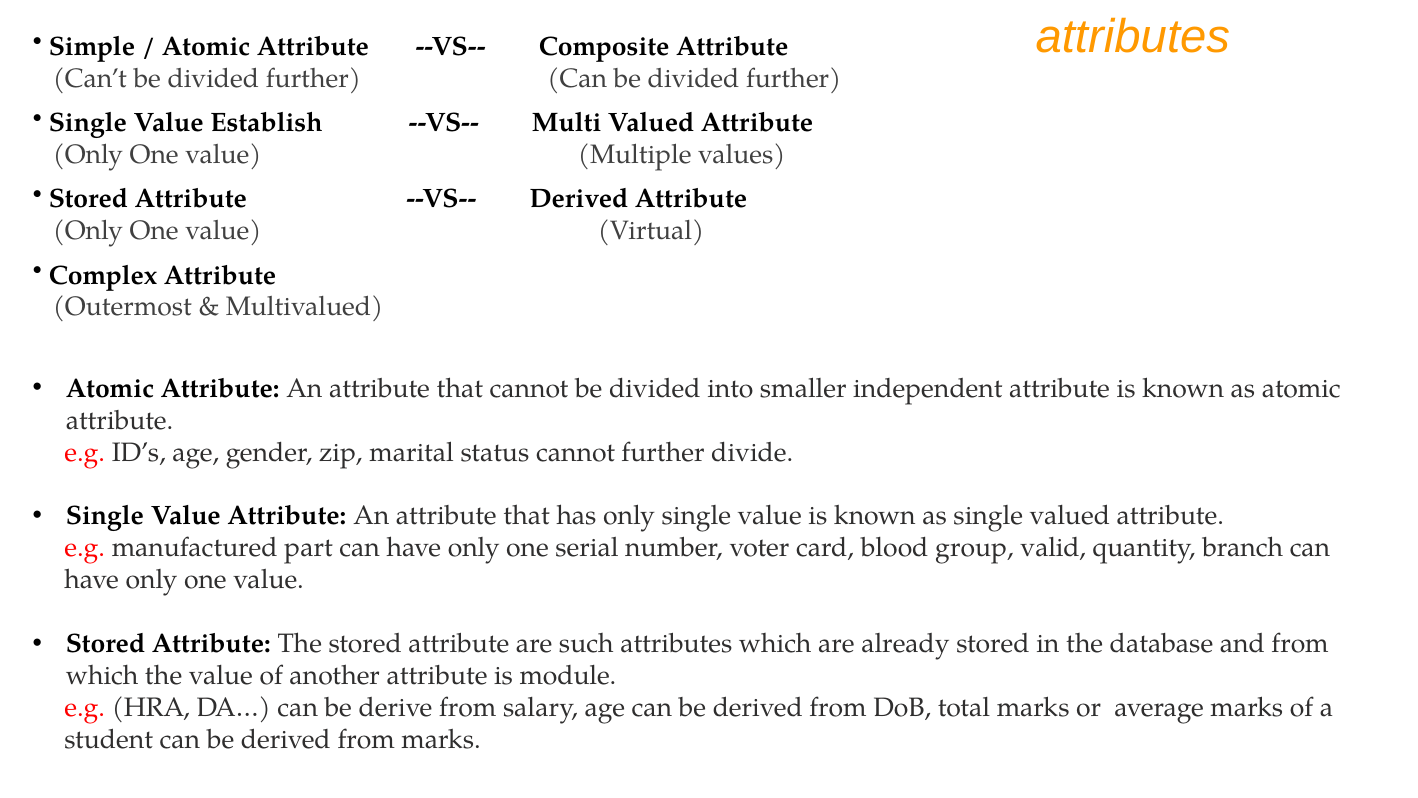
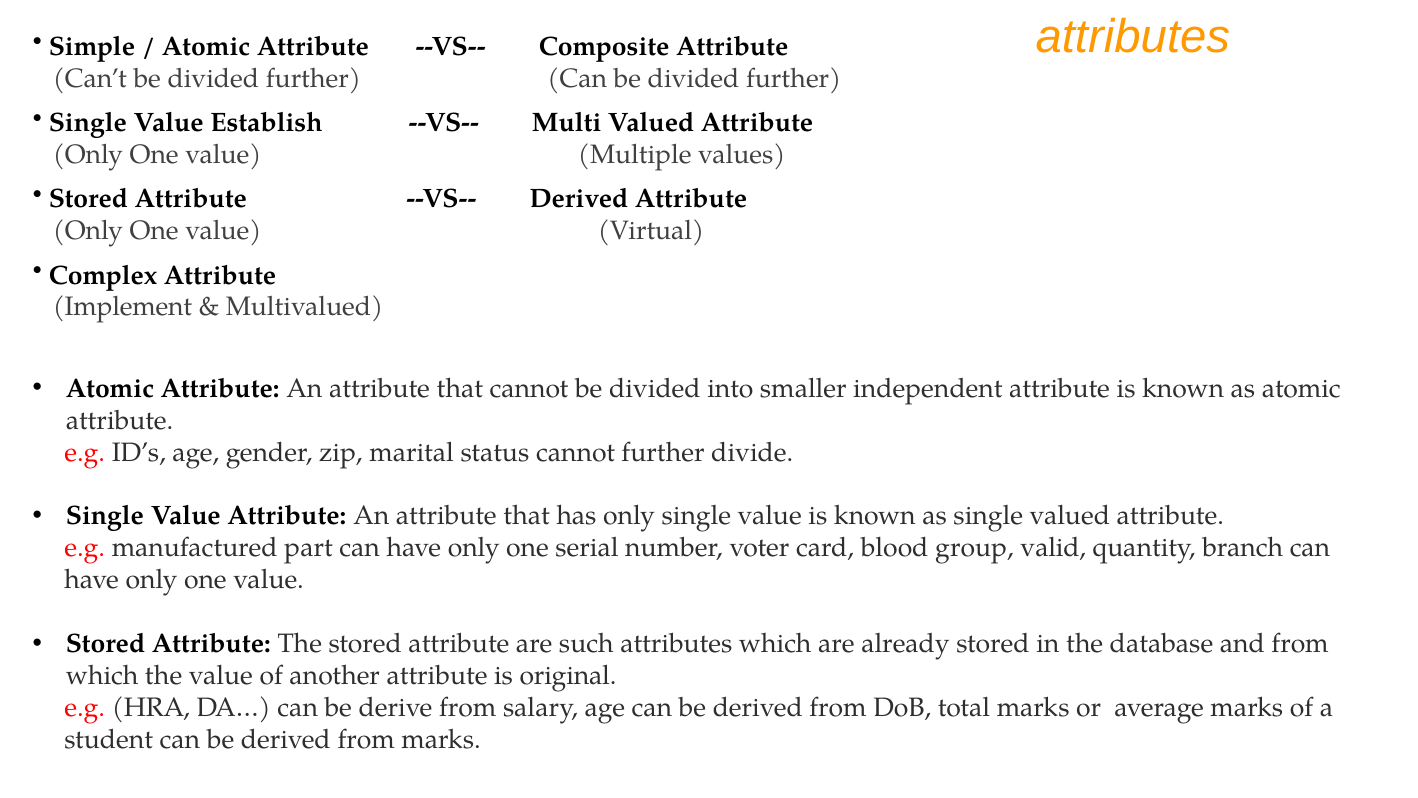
Outermost: Outermost -> Implement
module: module -> original
